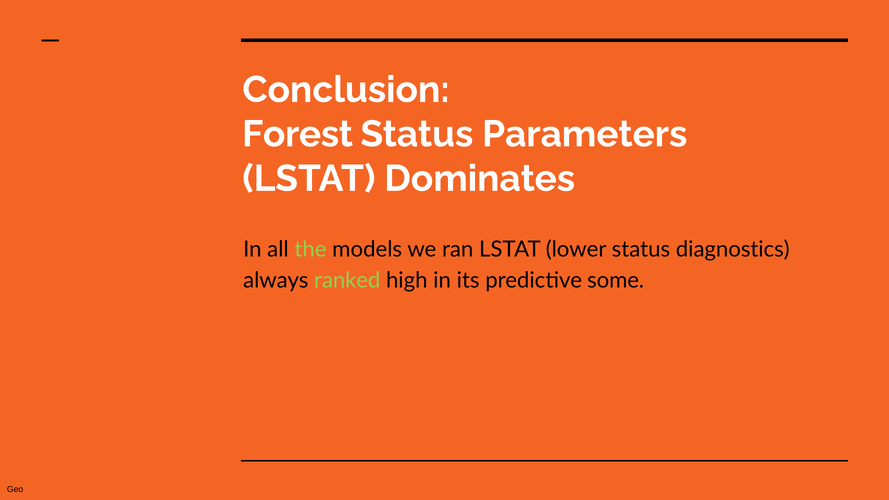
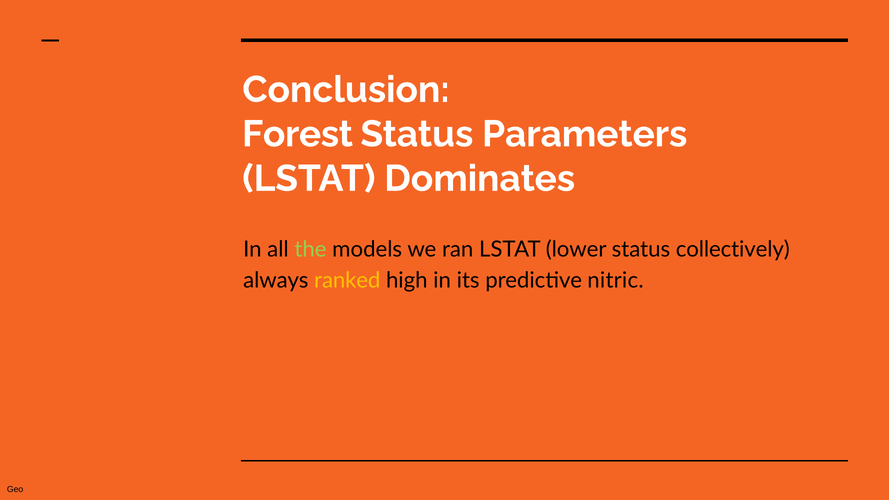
diagnostics: diagnostics -> collectively
ranked colour: light green -> yellow
some: some -> nitric
